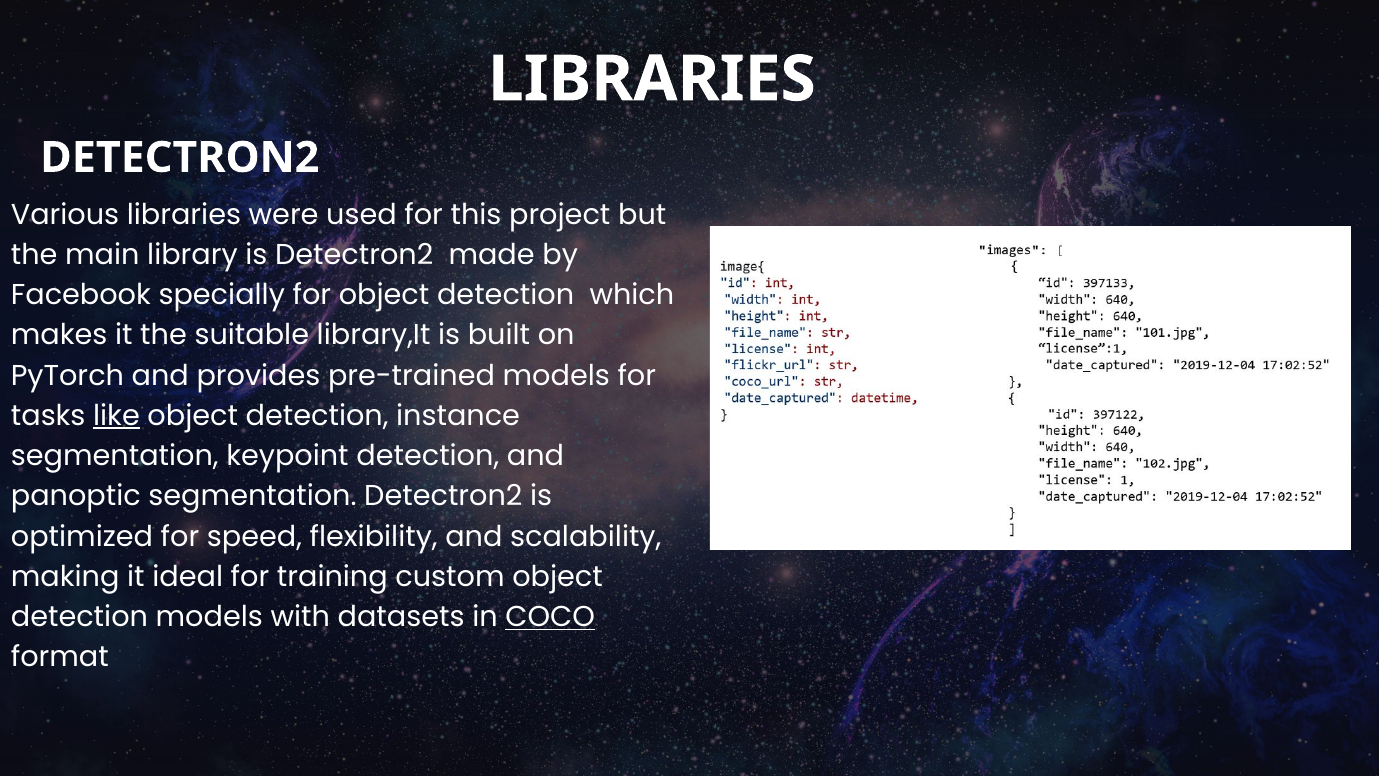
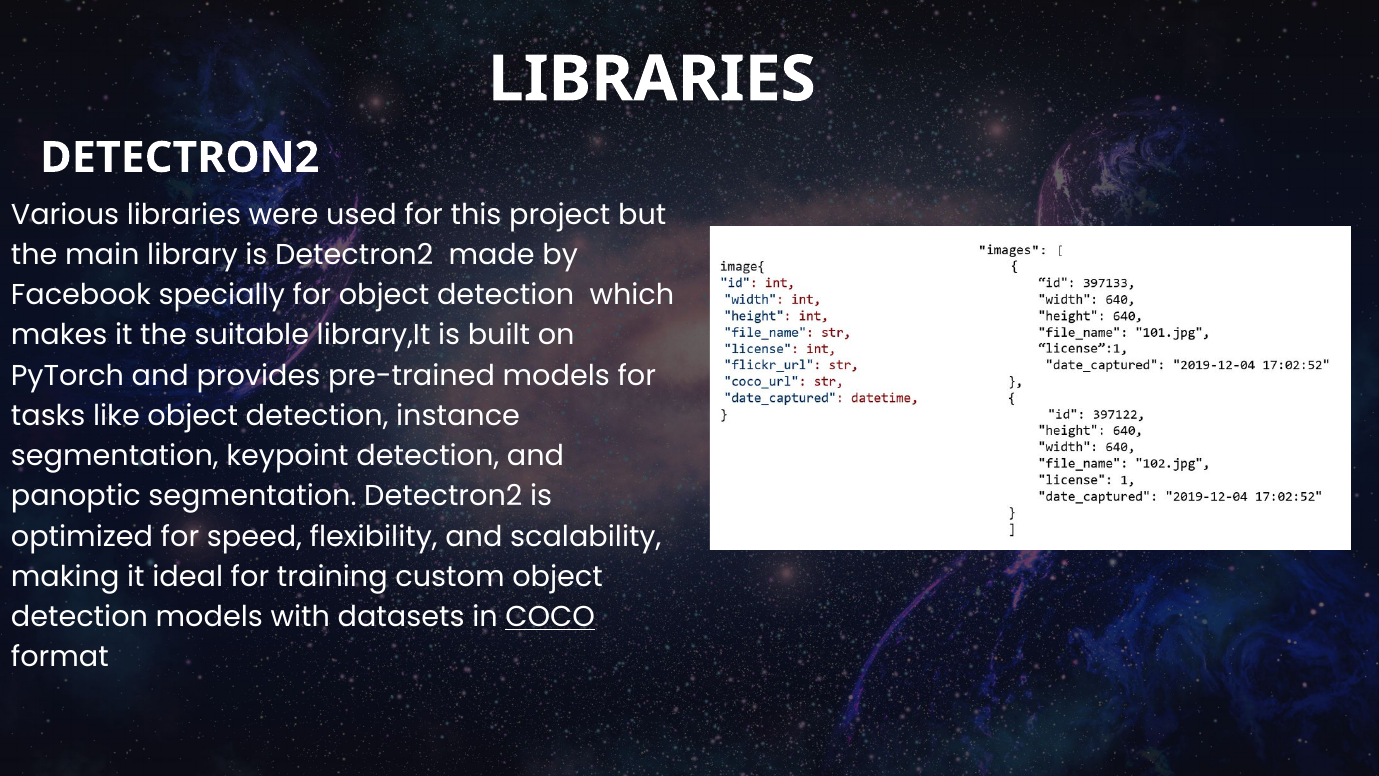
like underline: present -> none
